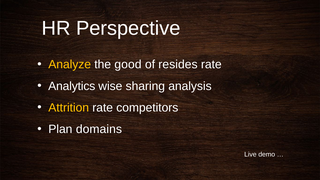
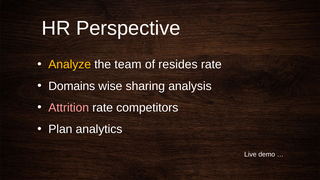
good: good -> team
Analytics: Analytics -> Domains
Attrition colour: yellow -> pink
domains: domains -> analytics
